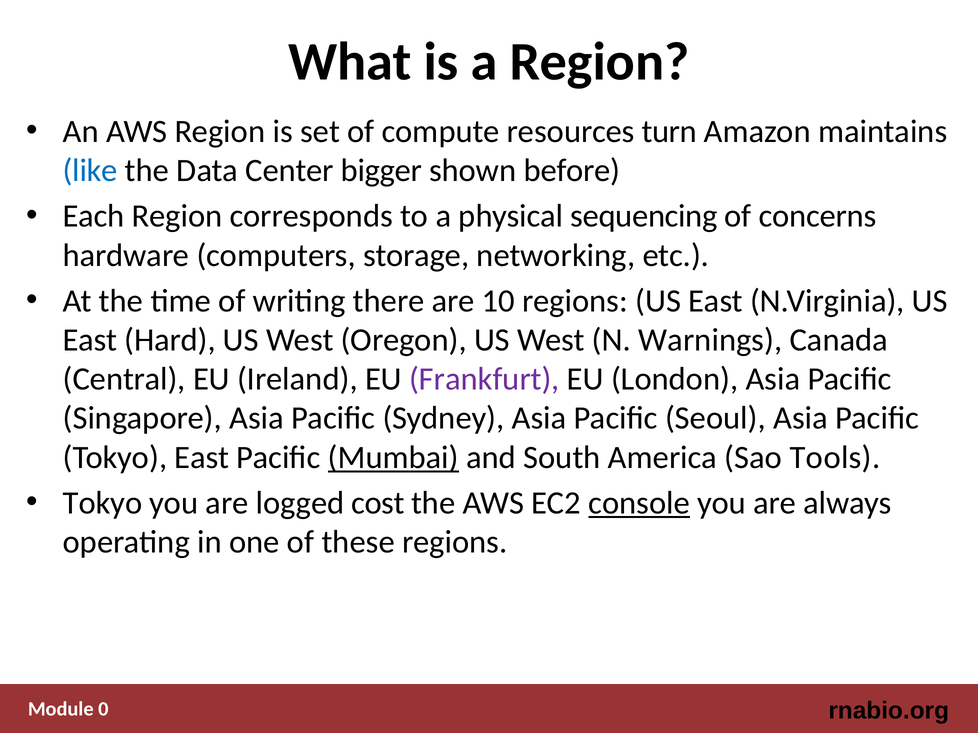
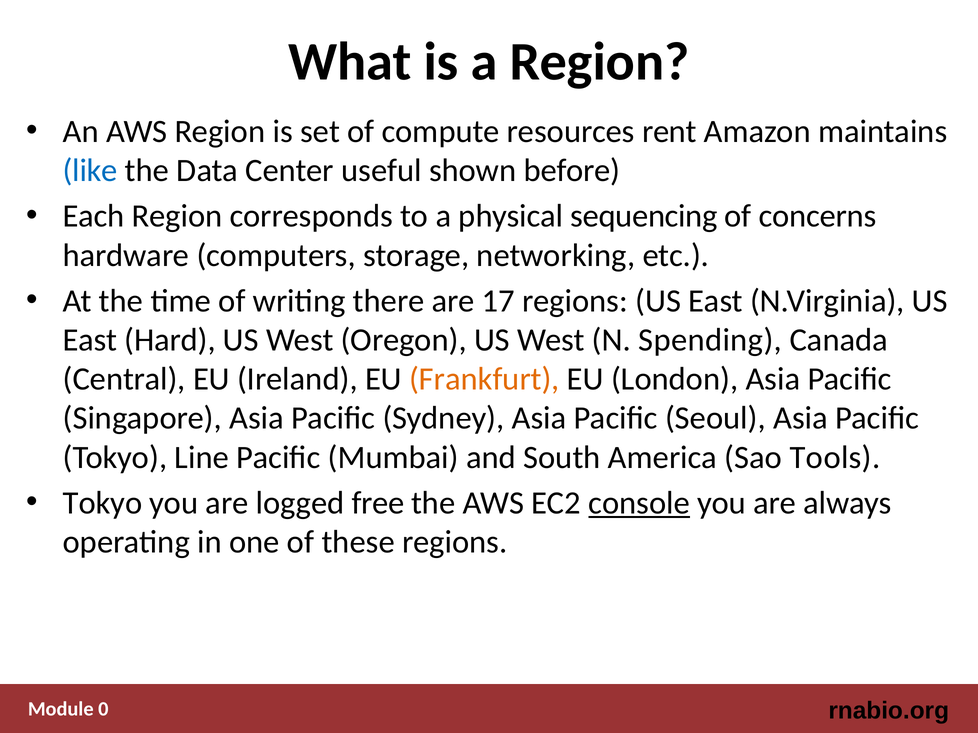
turn: turn -> rent
bigger: bigger -> useful
10: 10 -> 17
Warnings: Warnings -> Spending
Frankfurt colour: purple -> orange
Tokyo East: East -> Line
Mumbai underline: present -> none
cost: cost -> free
